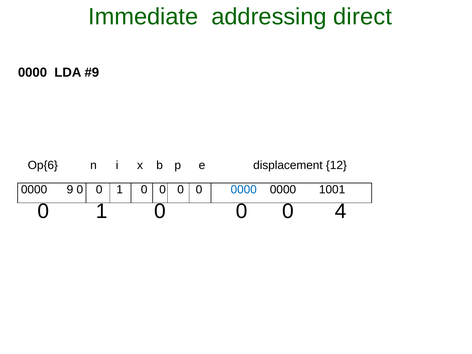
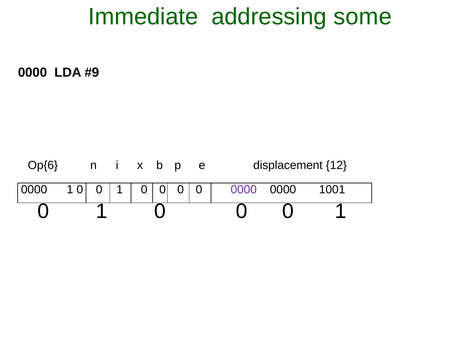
direct: direct -> some
0000 9: 9 -> 1
0000 at (244, 190) colour: blue -> purple
0 0 0 4: 4 -> 1
